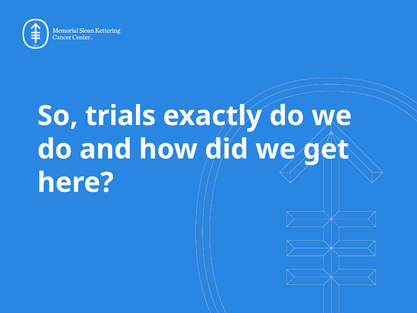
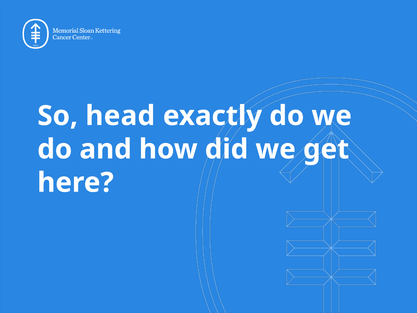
trials: trials -> head
